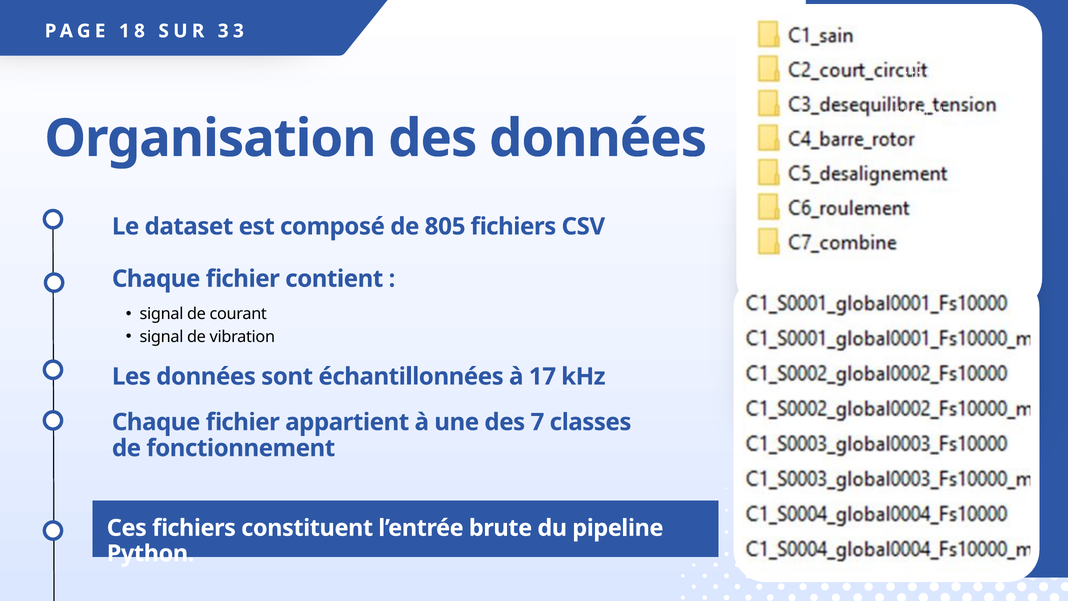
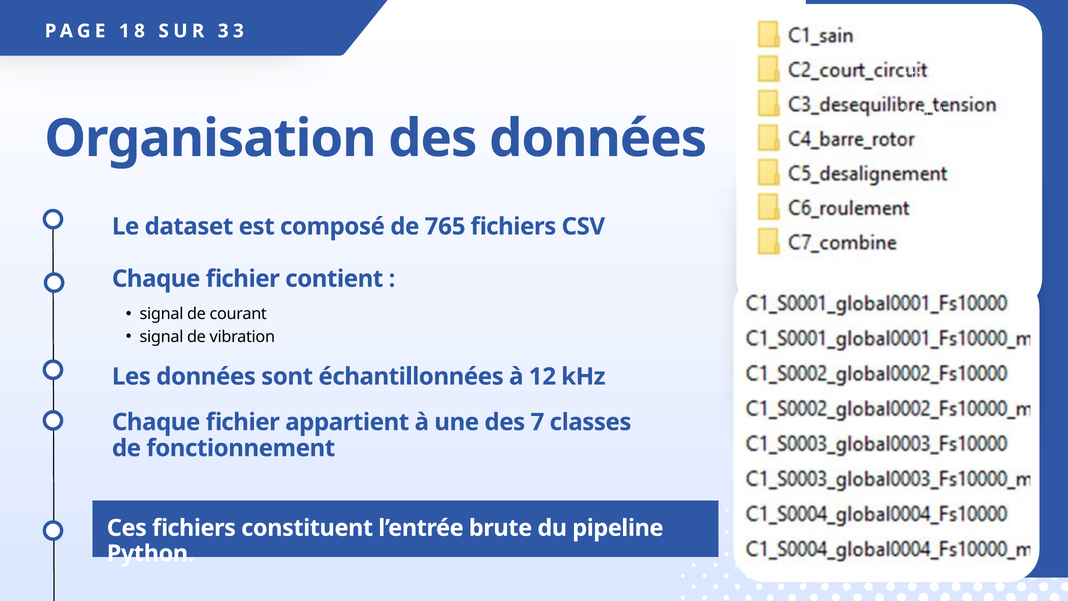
805: 805 -> 765
17: 17 -> 12
